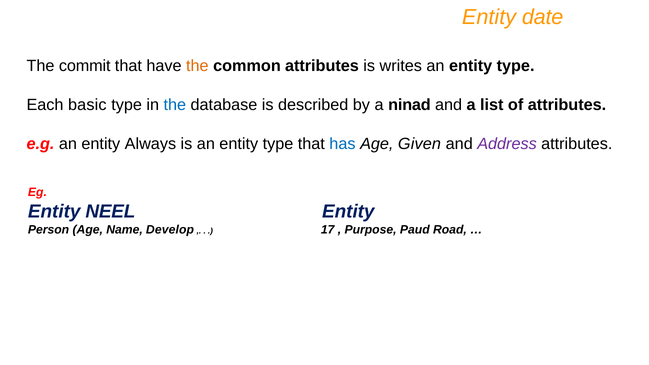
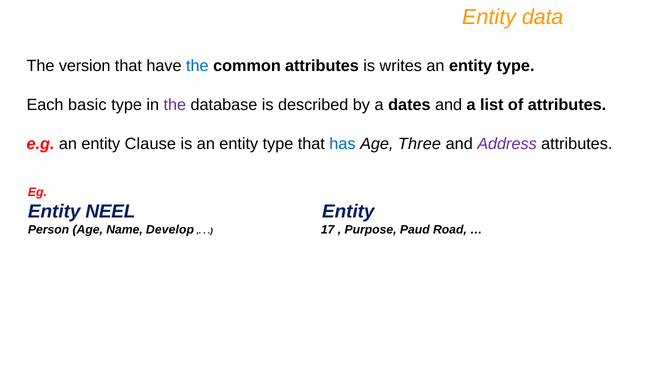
date: date -> data
commit: commit -> version
the at (197, 66) colour: orange -> blue
the at (175, 105) colour: blue -> purple
ninad: ninad -> dates
Always: Always -> Clause
Given: Given -> Three
